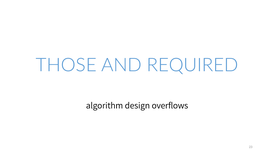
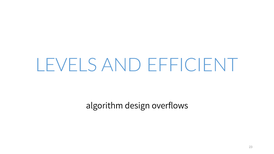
THOSE: THOSE -> LEVELS
REQUIRED: REQUIRED -> EFFICIENT
